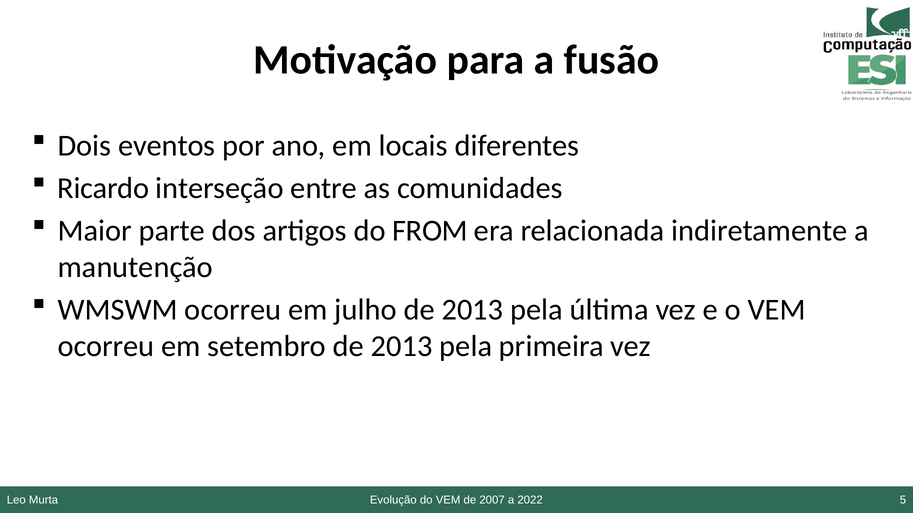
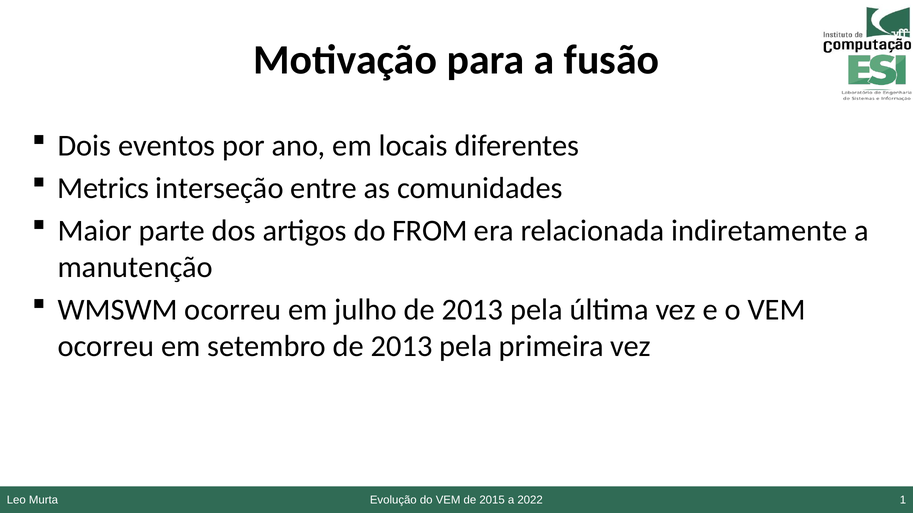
Ricardo: Ricardo -> Metrics
2007: 2007 -> 2015
5: 5 -> 1
